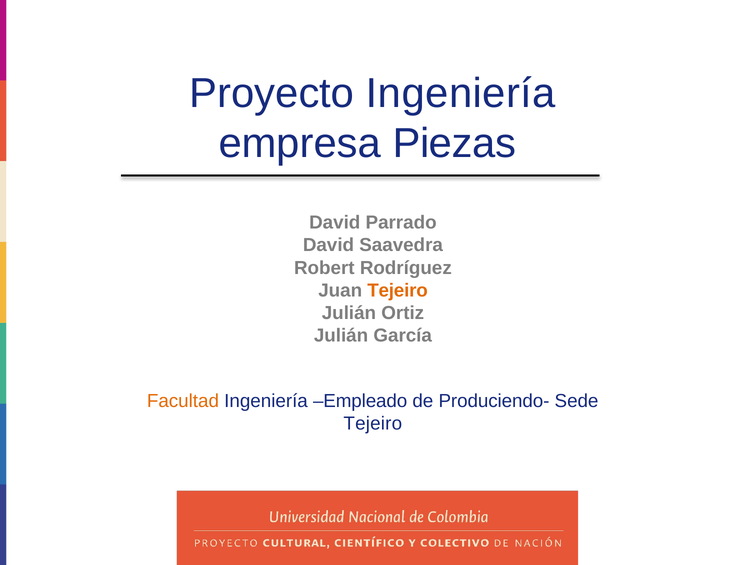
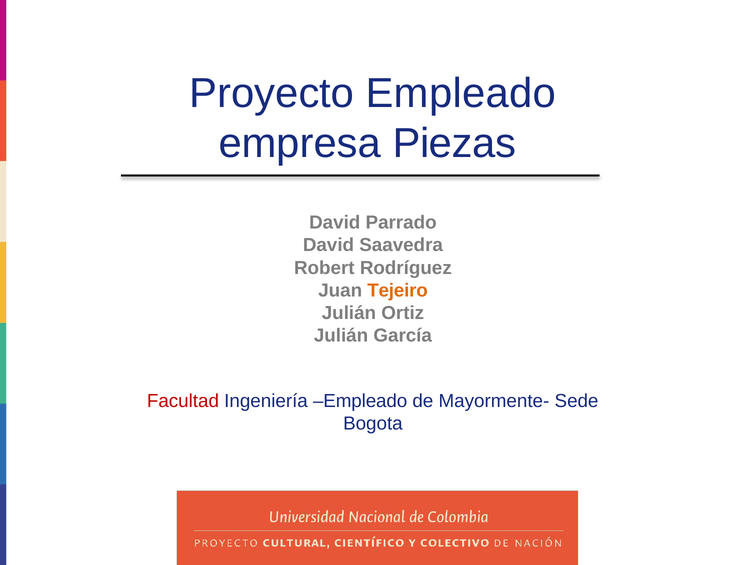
Proyecto Ingeniería: Ingeniería -> Empleado
Facultad colour: orange -> red
Produciendo-: Produciendo- -> Mayormente-
Tejeiro at (373, 423): Tejeiro -> Bogota
